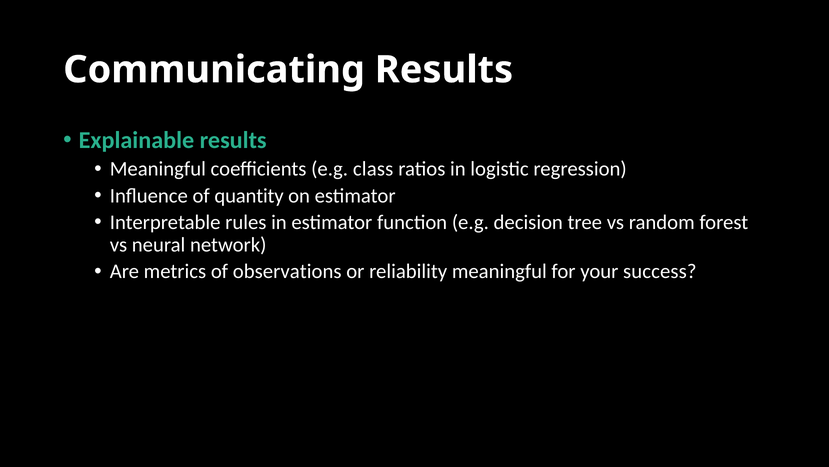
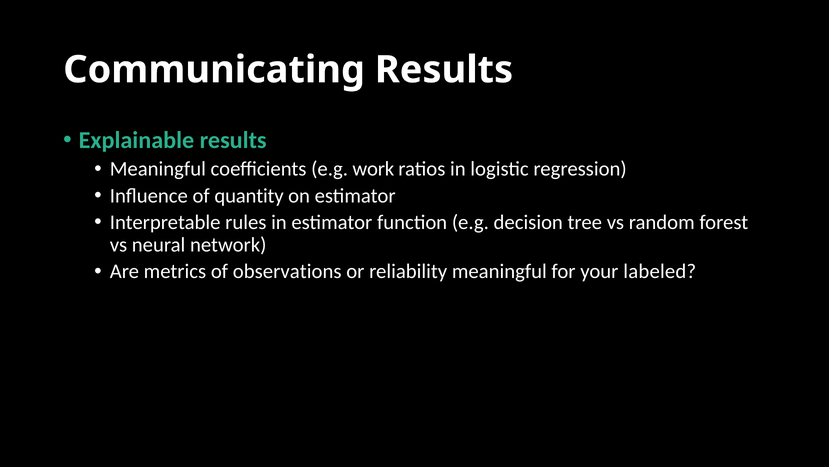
class: class -> work
success: success -> labeled
